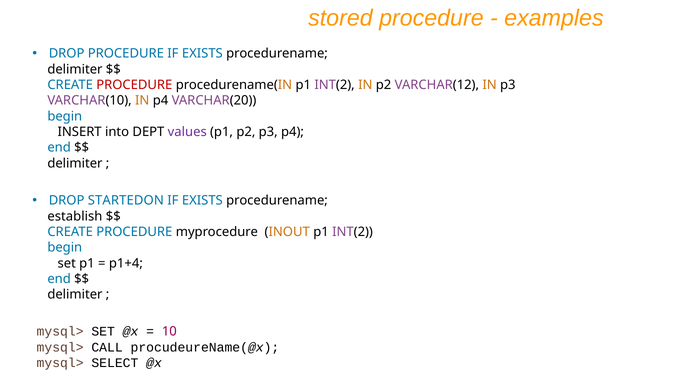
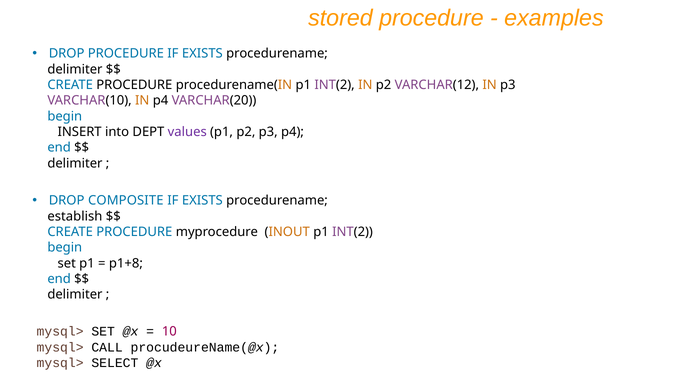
PROCEDURE at (134, 85) colour: red -> black
STARTEDON: STARTEDON -> COMPOSITE
p1+4: p1+4 -> p1+8
